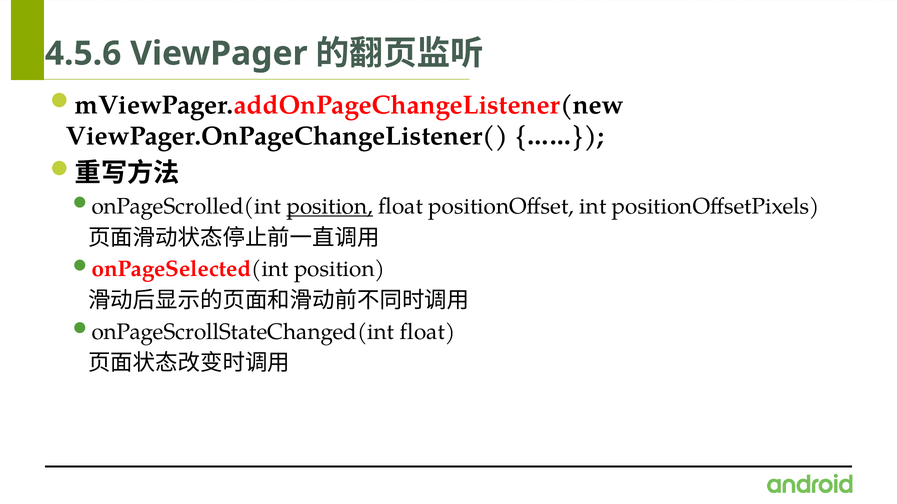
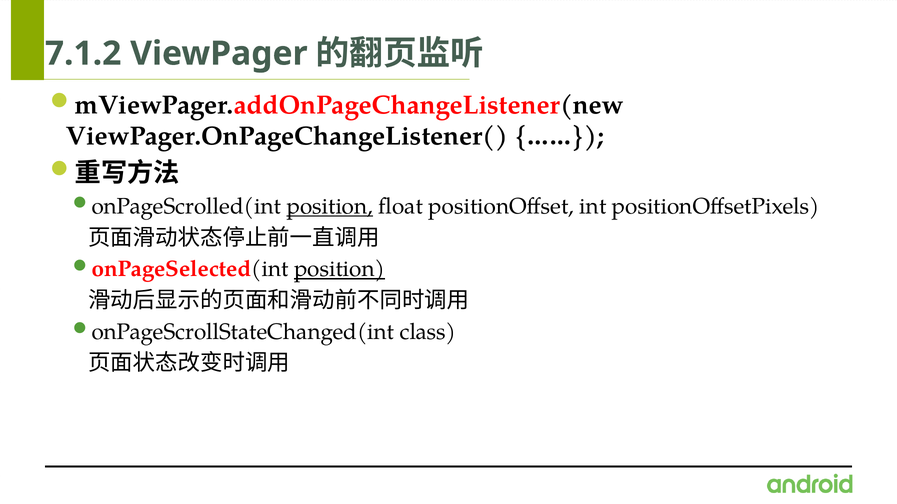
4.5.6: 4.5.6 -> 7.1.2
position at (339, 269) underline: none -> present
onPageScrollStateChanged(int float: float -> class
